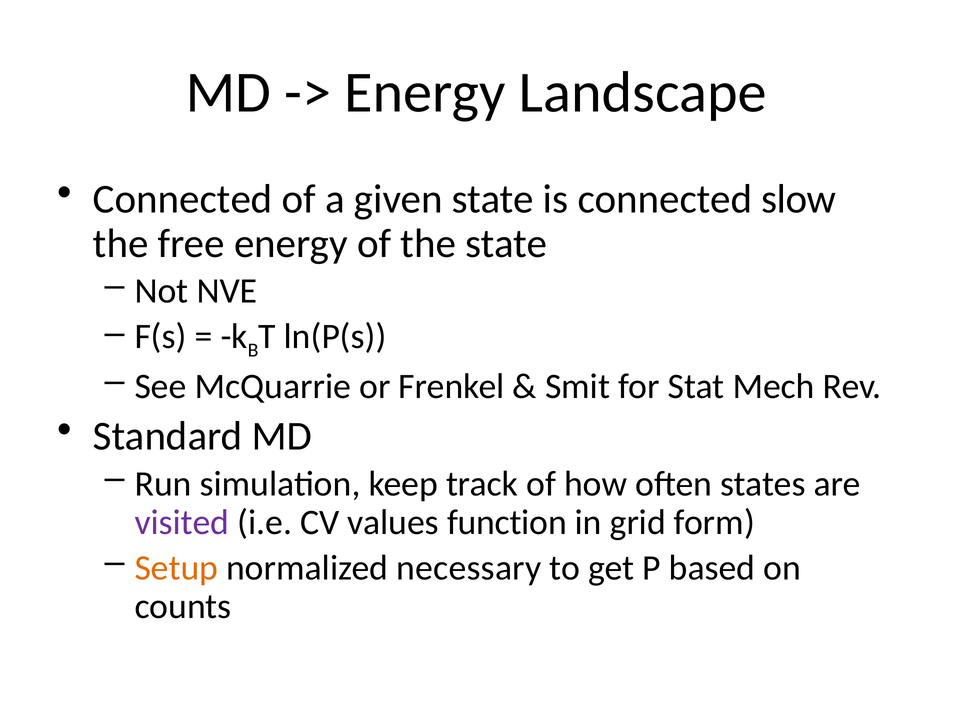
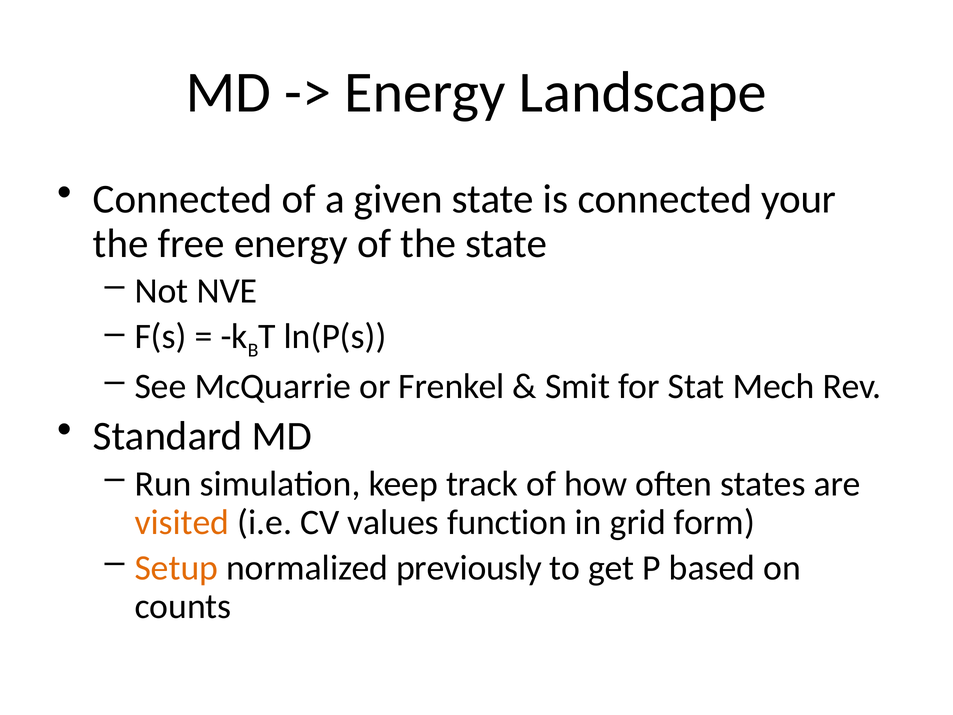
slow: slow -> your
visited colour: purple -> orange
necessary: necessary -> previously
